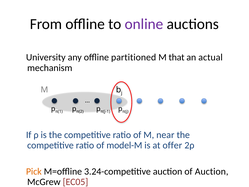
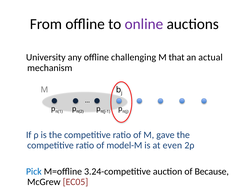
partitioned: partitioned -> challenging
near: near -> gave
offer: offer -> even
Pick colour: orange -> blue
of Auction: Auction -> Because
